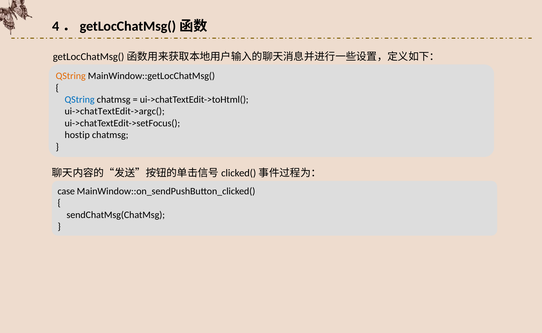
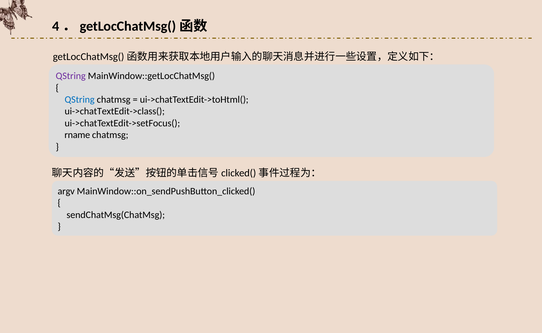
QString at (71, 76) colour: orange -> purple
ui->chatTextEdit->argc(: ui->chatTextEdit->argc( -> ui->chatTextEdit->class(
hostip: hostip -> rname
case: case -> argv
